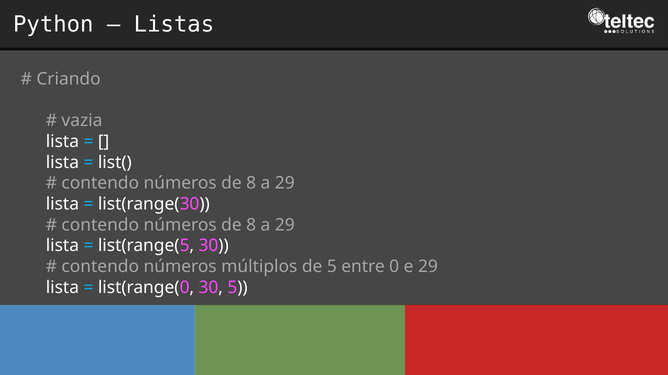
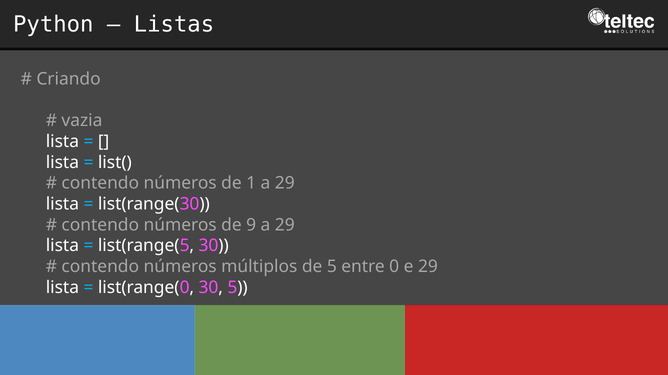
8 at (251, 184): 8 -> 1
8 at (251, 225): 8 -> 9
